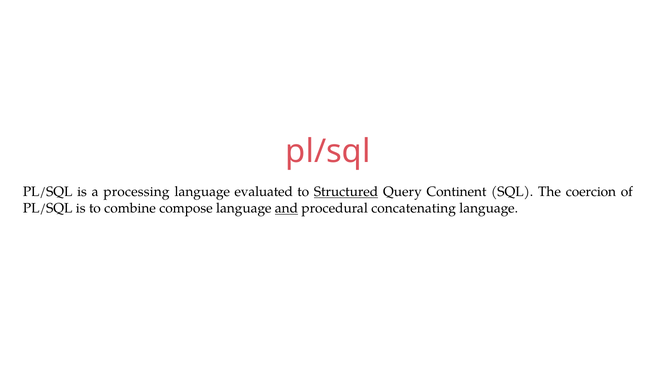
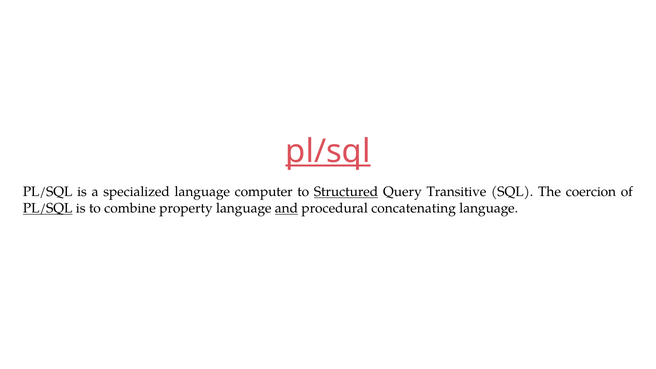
pl/sql at (328, 151) underline: none -> present
processing: processing -> specialized
evaluated: evaluated -> computer
Continent: Continent -> Transitive
PL/SQL at (48, 208) underline: none -> present
compose: compose -> property
